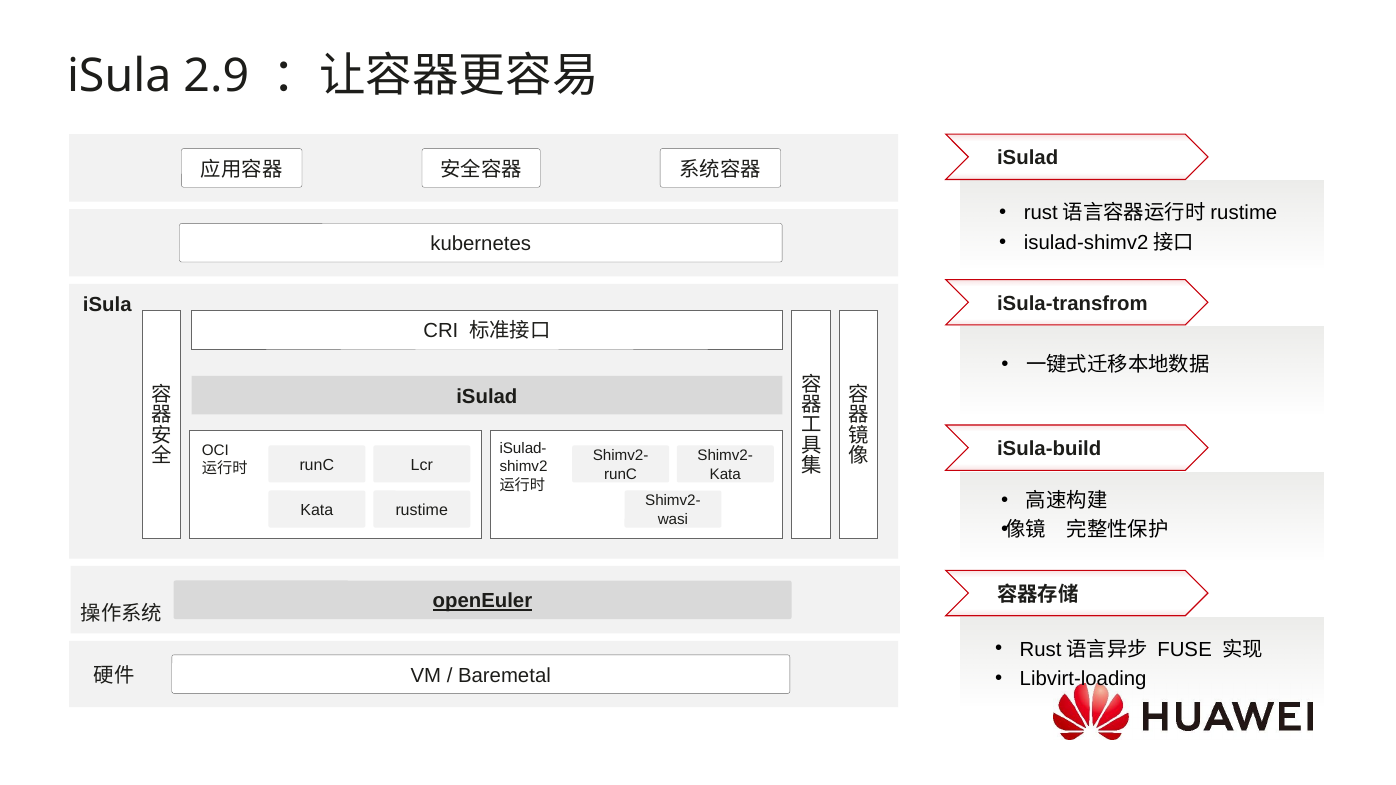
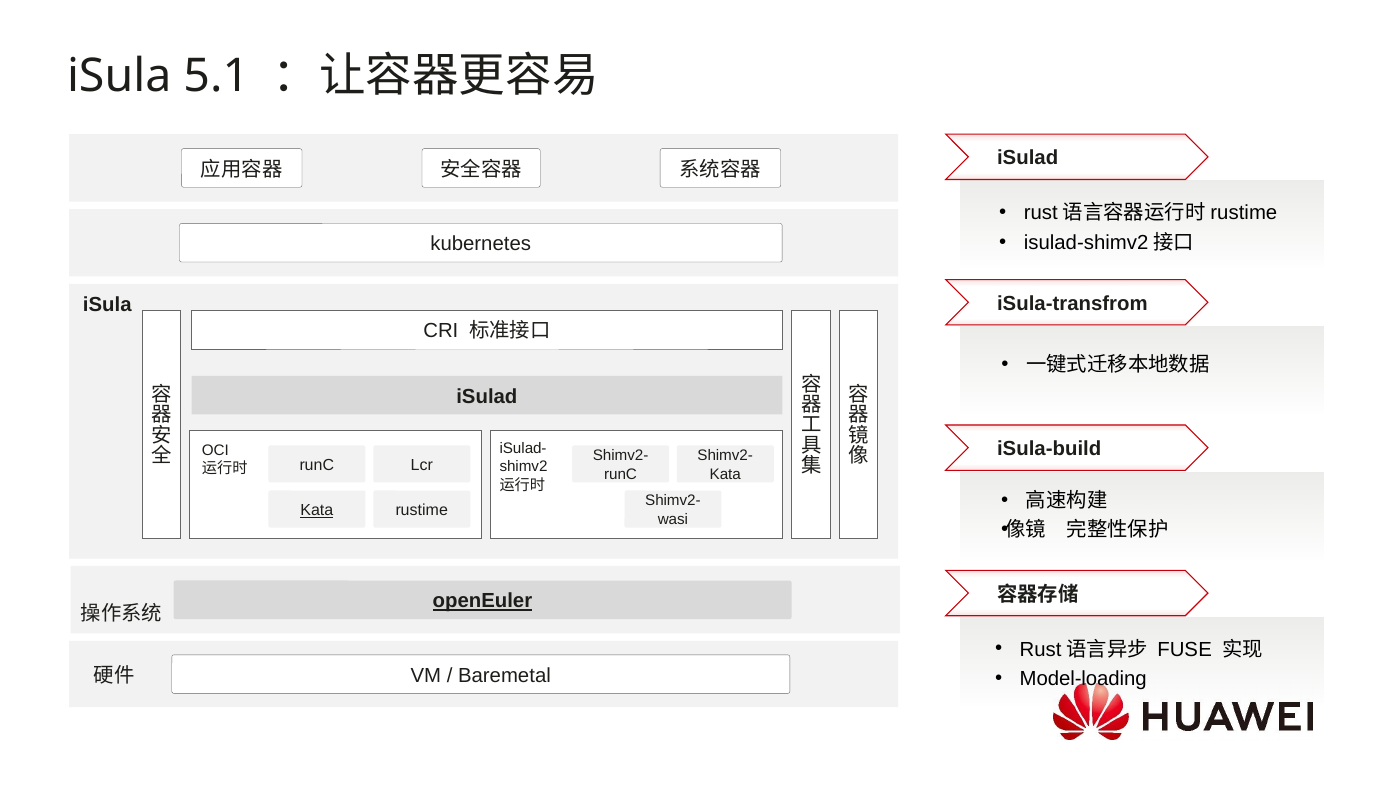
2.9: 2.9 -> 5.1
Kata at (317, 510) underline: none -> present
Libvirt-loading: Libvirt-loading -> Model-loading
